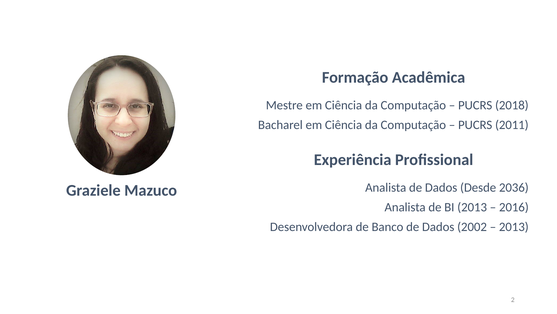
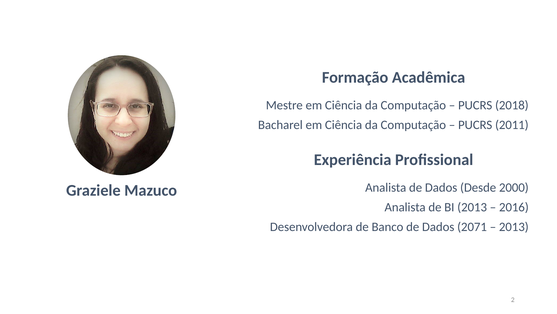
2036: 2036 -> 2000
2002: 2002 -> 2071
